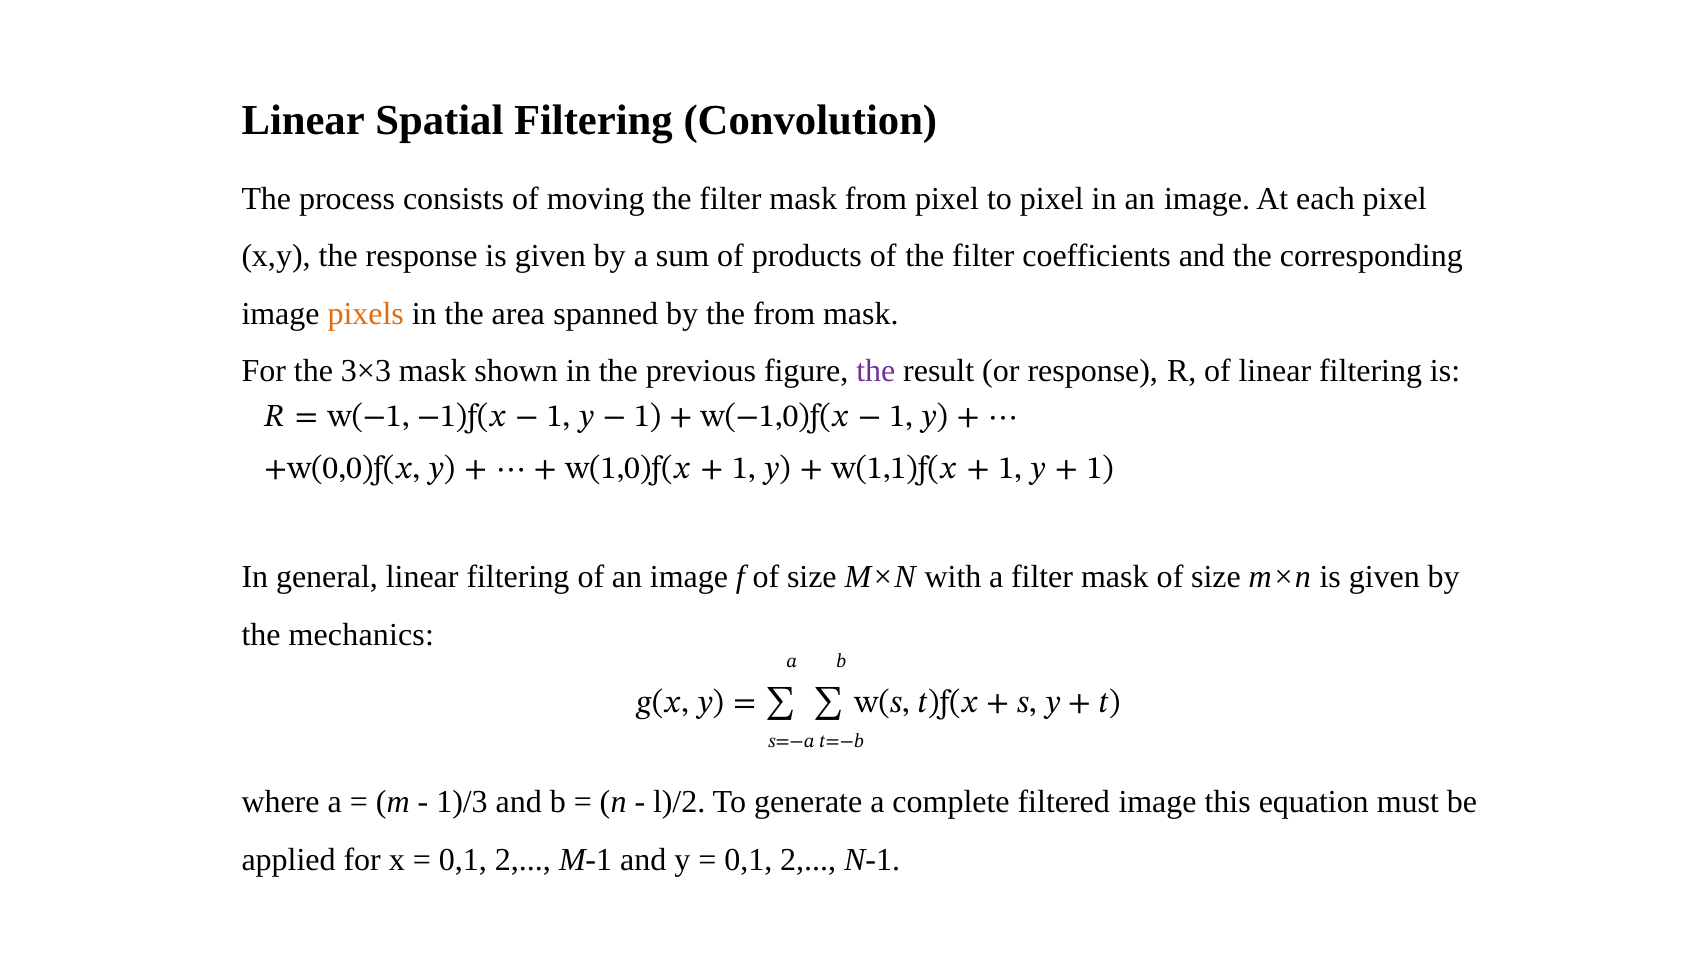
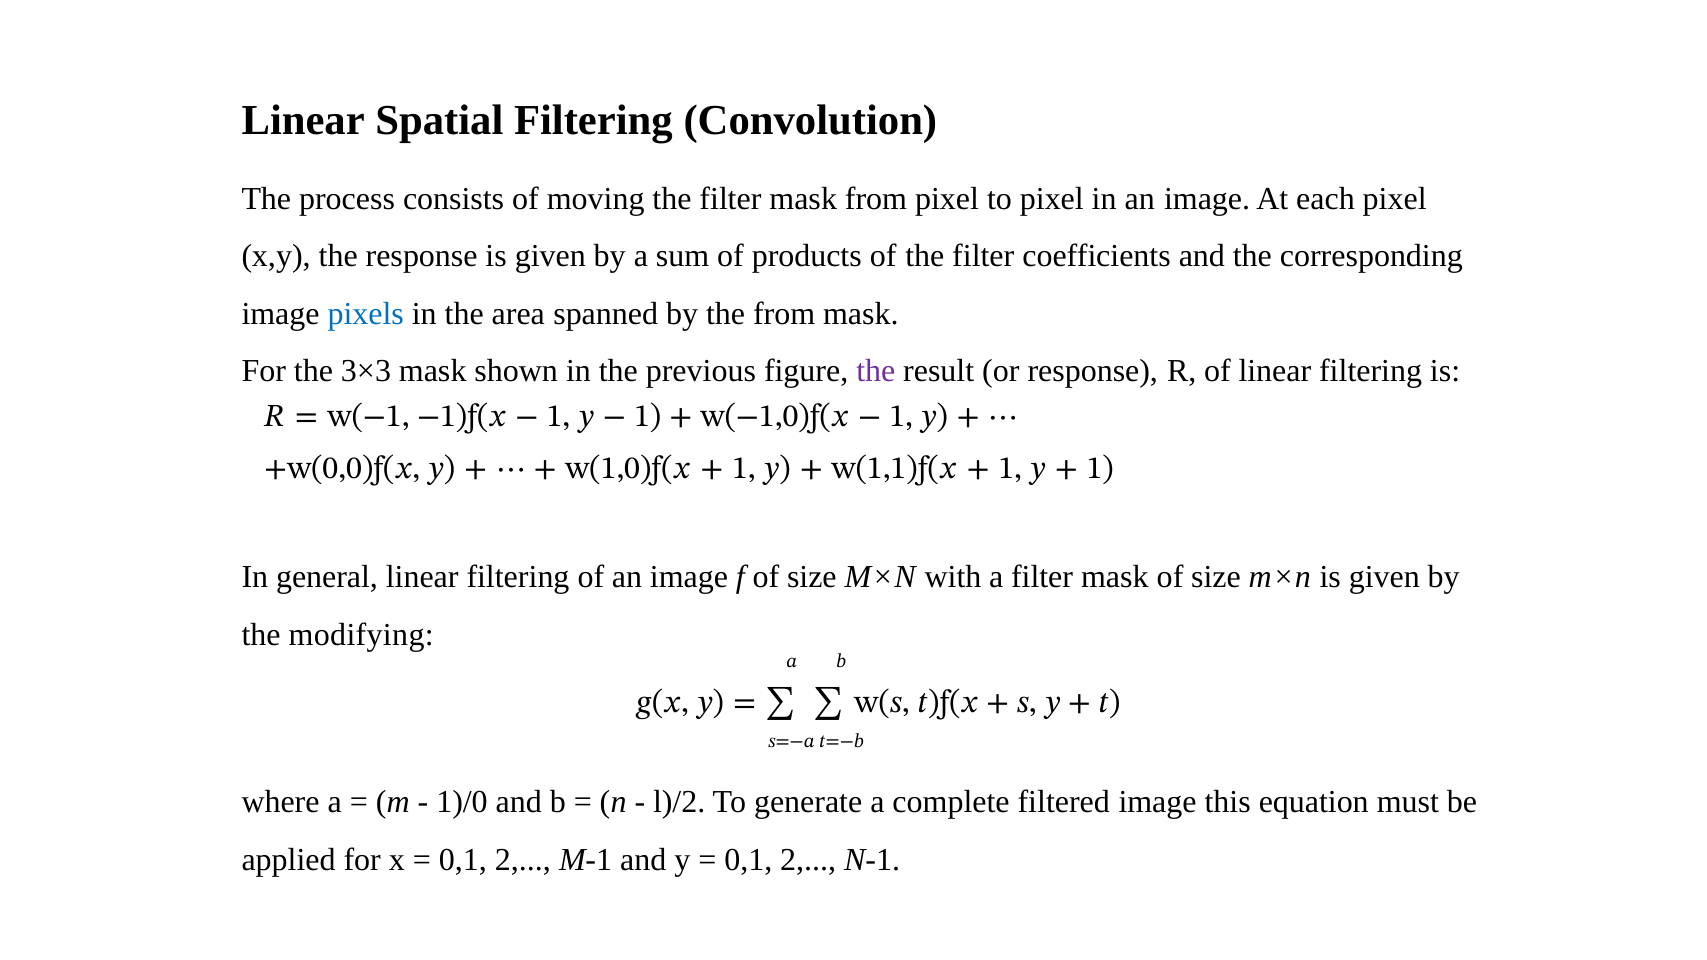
pixels colour: orange -> blue
mechanics: mechanics -> modifying
1)/3: 1)/3 -> 1)/0
